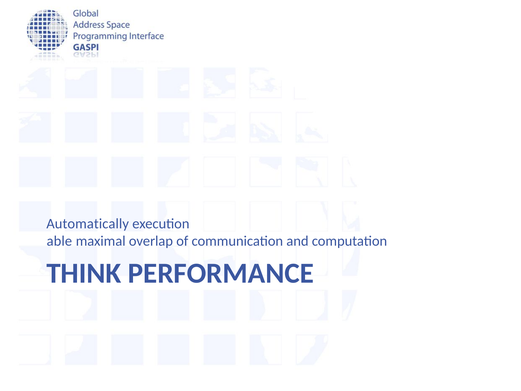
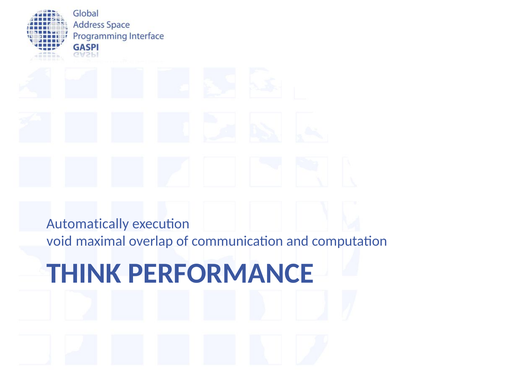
able: able -> void
